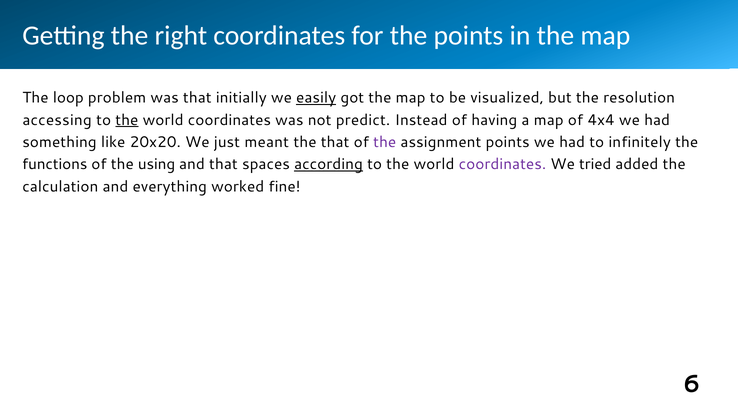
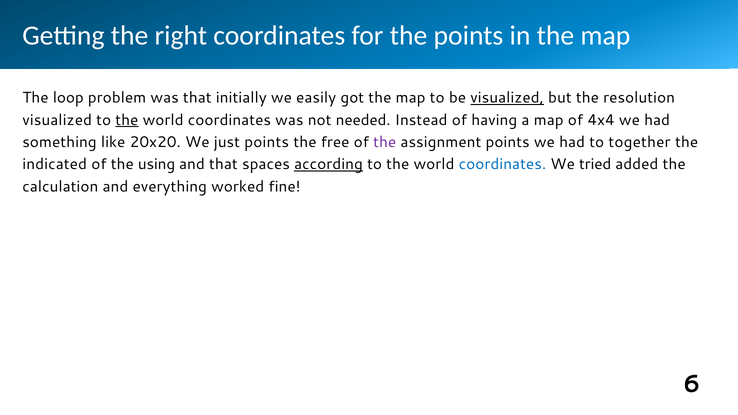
easily underline: present -> none
visualized at (507, 98) underline: none -> present
accessing at (57, 120): accessing -> visualized
predict: predict -> needed
just meant: meant -> points
the that: that -> free
infinitely: infinitely -> together
functions: functions -> indicated
coordinates at (502, 164) colour: purple -> blue
